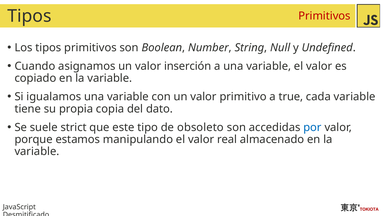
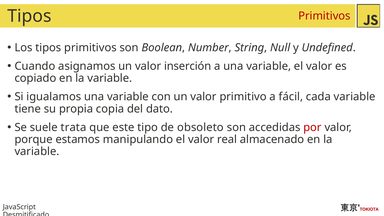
true: true -> fácil
strict: strict -> trata
por colour: blue -> red
